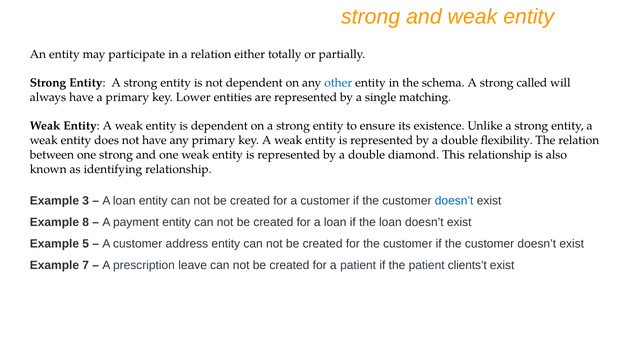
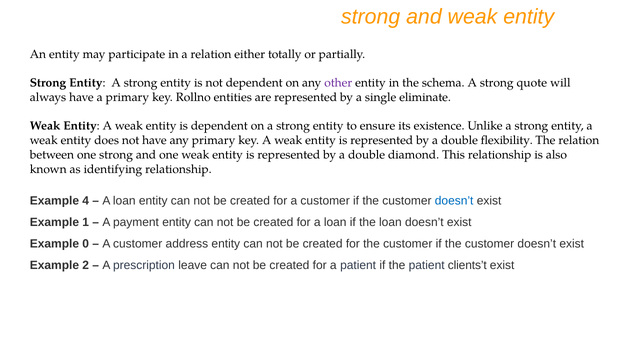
other colour: blue -> purple
called: called -> quote
Lower: Lower -> Rollno
matching: matching -> eliminate
3: 3 -> 4
8: 8 -> 1
5: 5 -> 0
7: 7 -> 2
